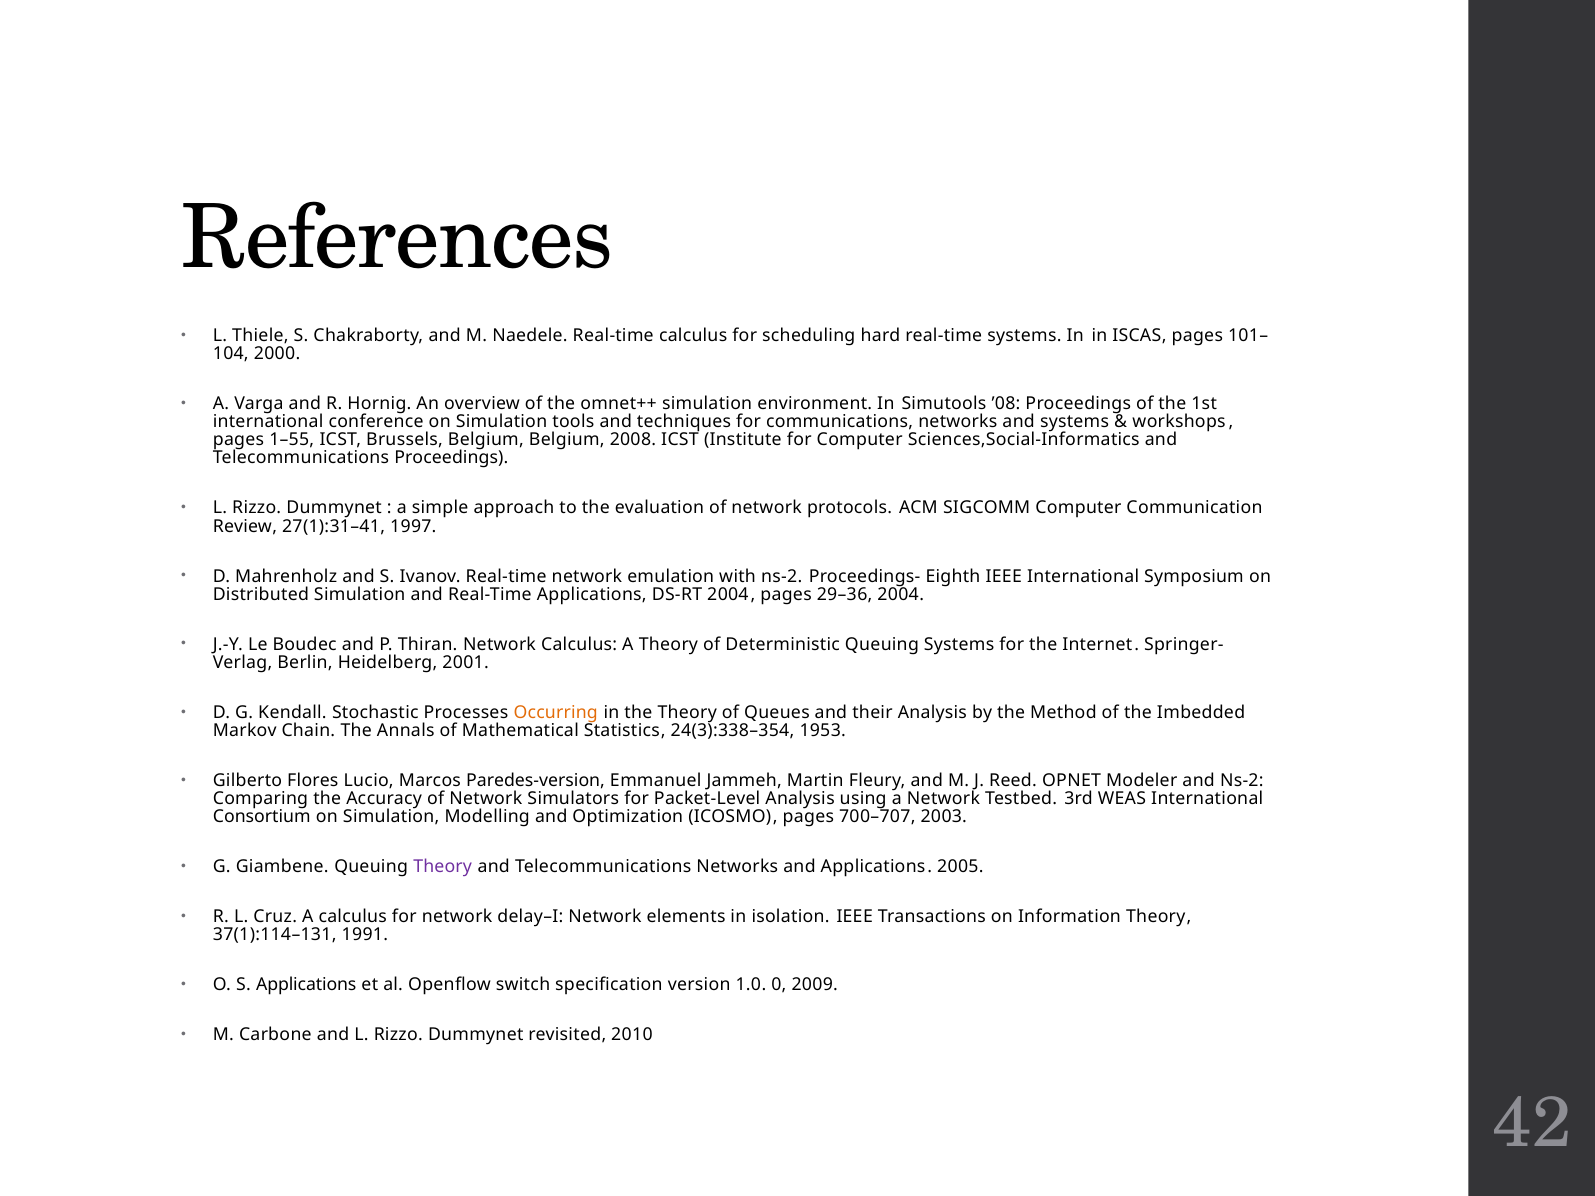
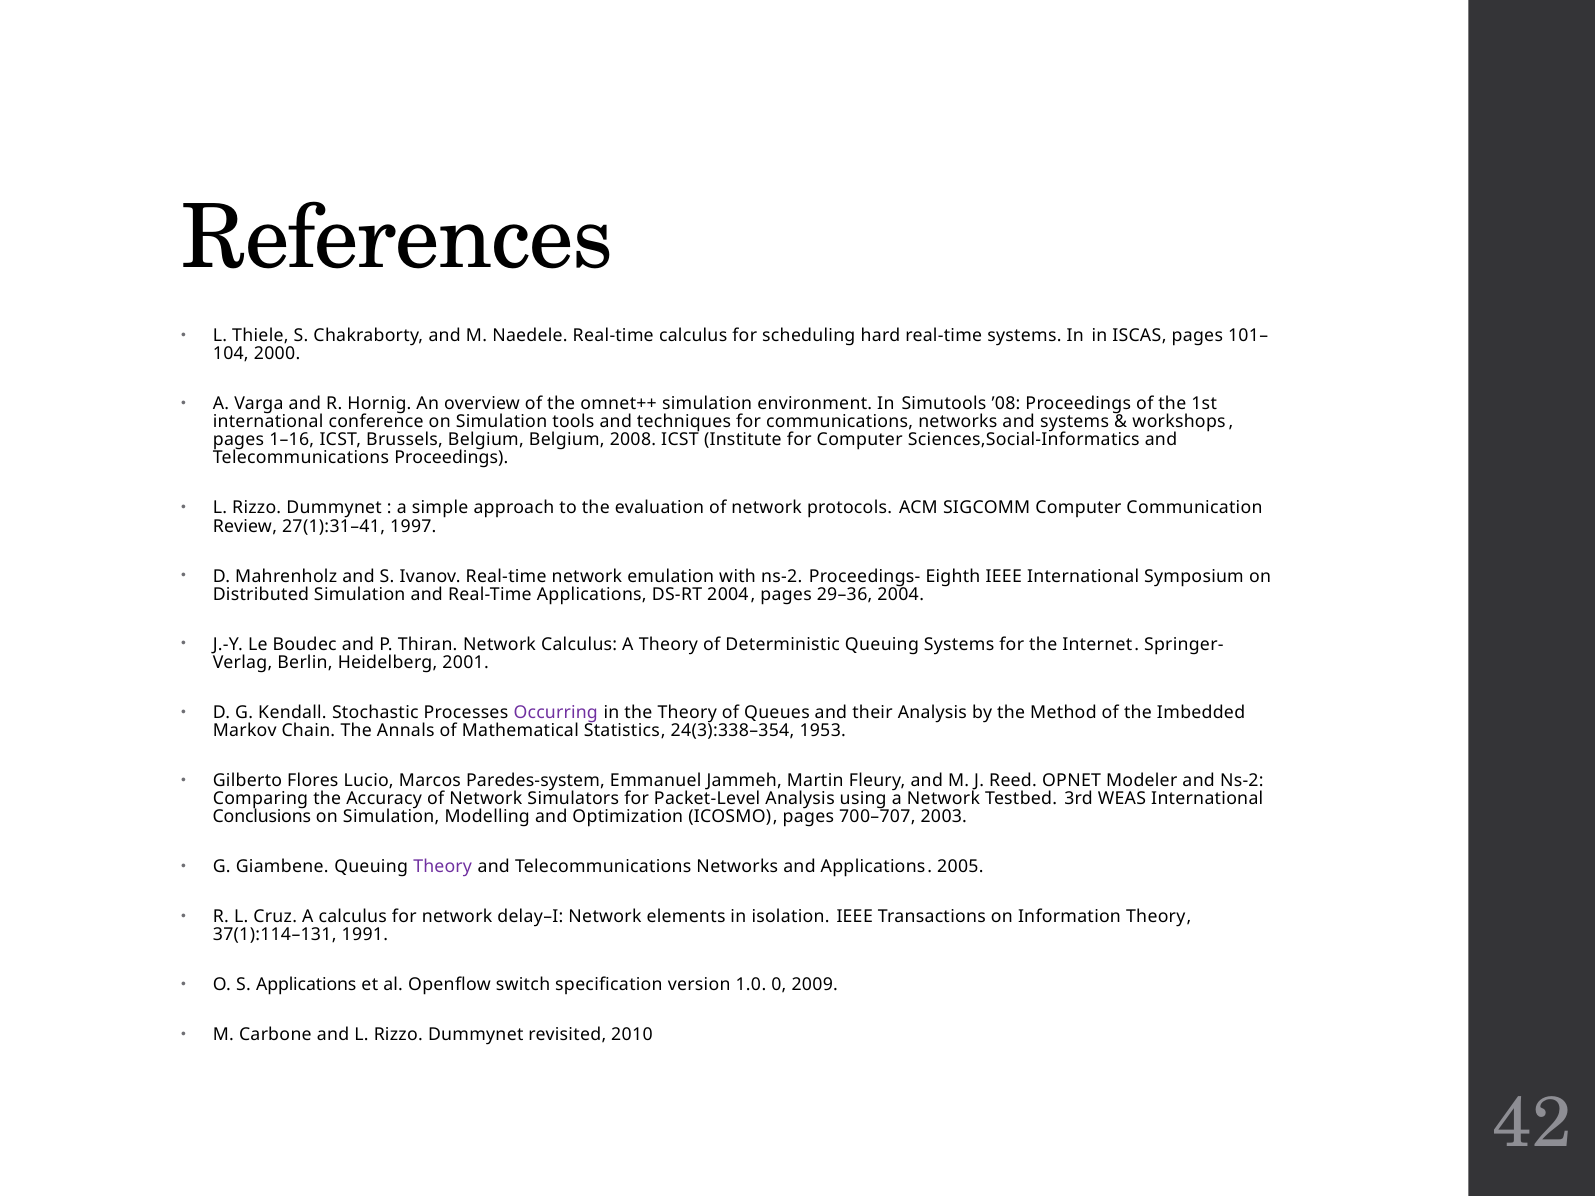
1–55: 1–55 -> 1–16
Occurring colour: orange -> purple
Paredes-version: Paredes-version -> Paredes-system
Consortium: Consortium -> Conclusions
